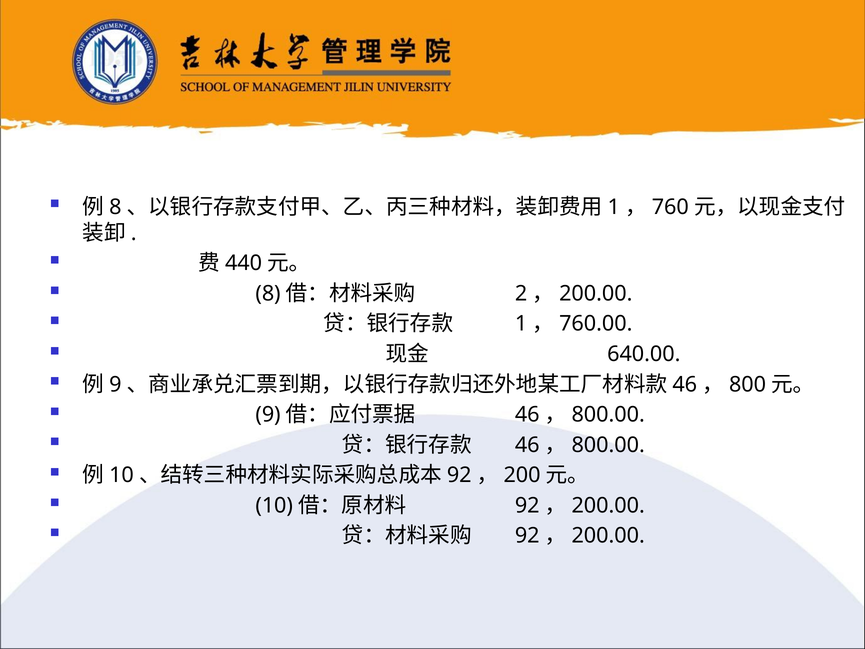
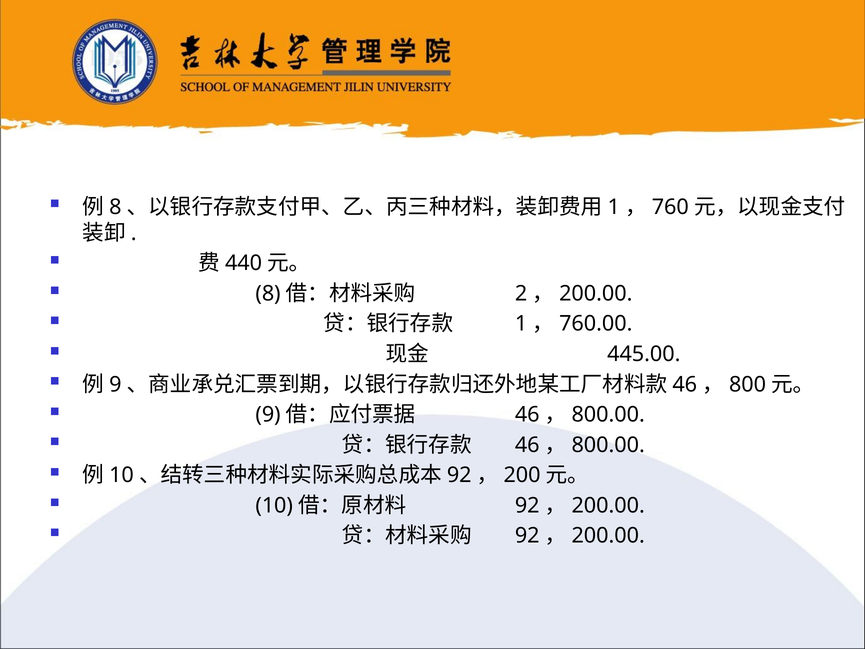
640.00: 640.00 -> 445.00
